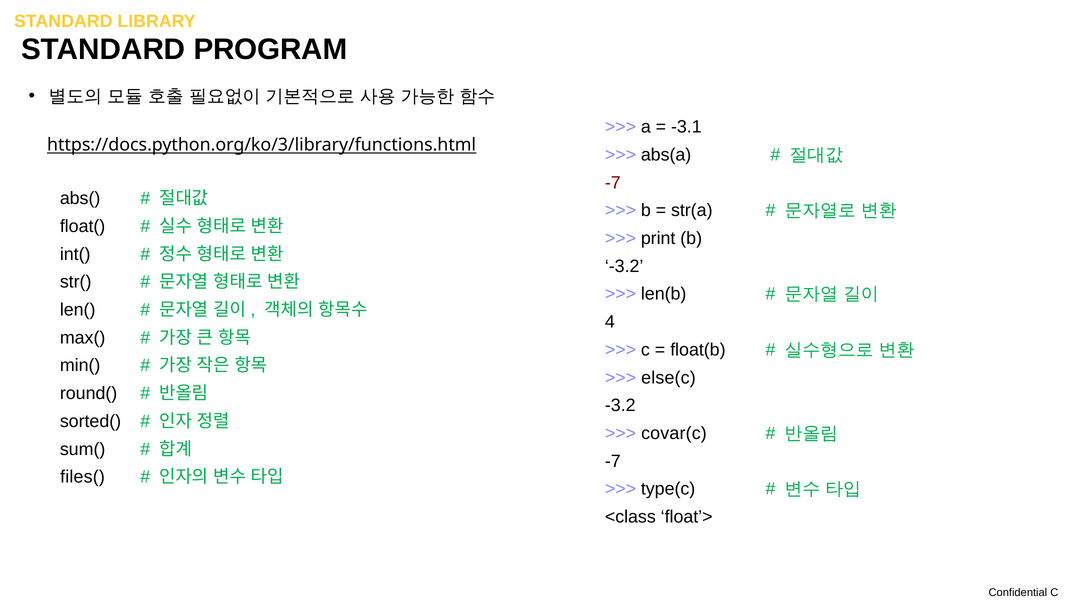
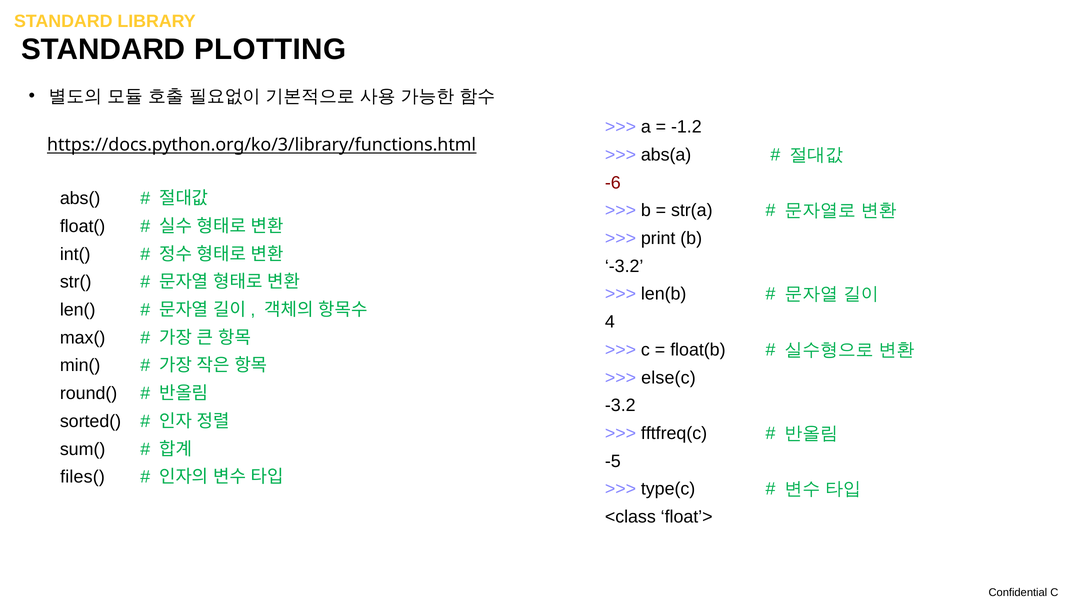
PROGRAM: PROGRAM -> PLOTTING
-3.1: -3.1 -> -1.2
-7 at (613, 182): -7 -> -6
covar(c: covar(c -> fftfreq(c
-7 at (613, 461): -7 -> -5
